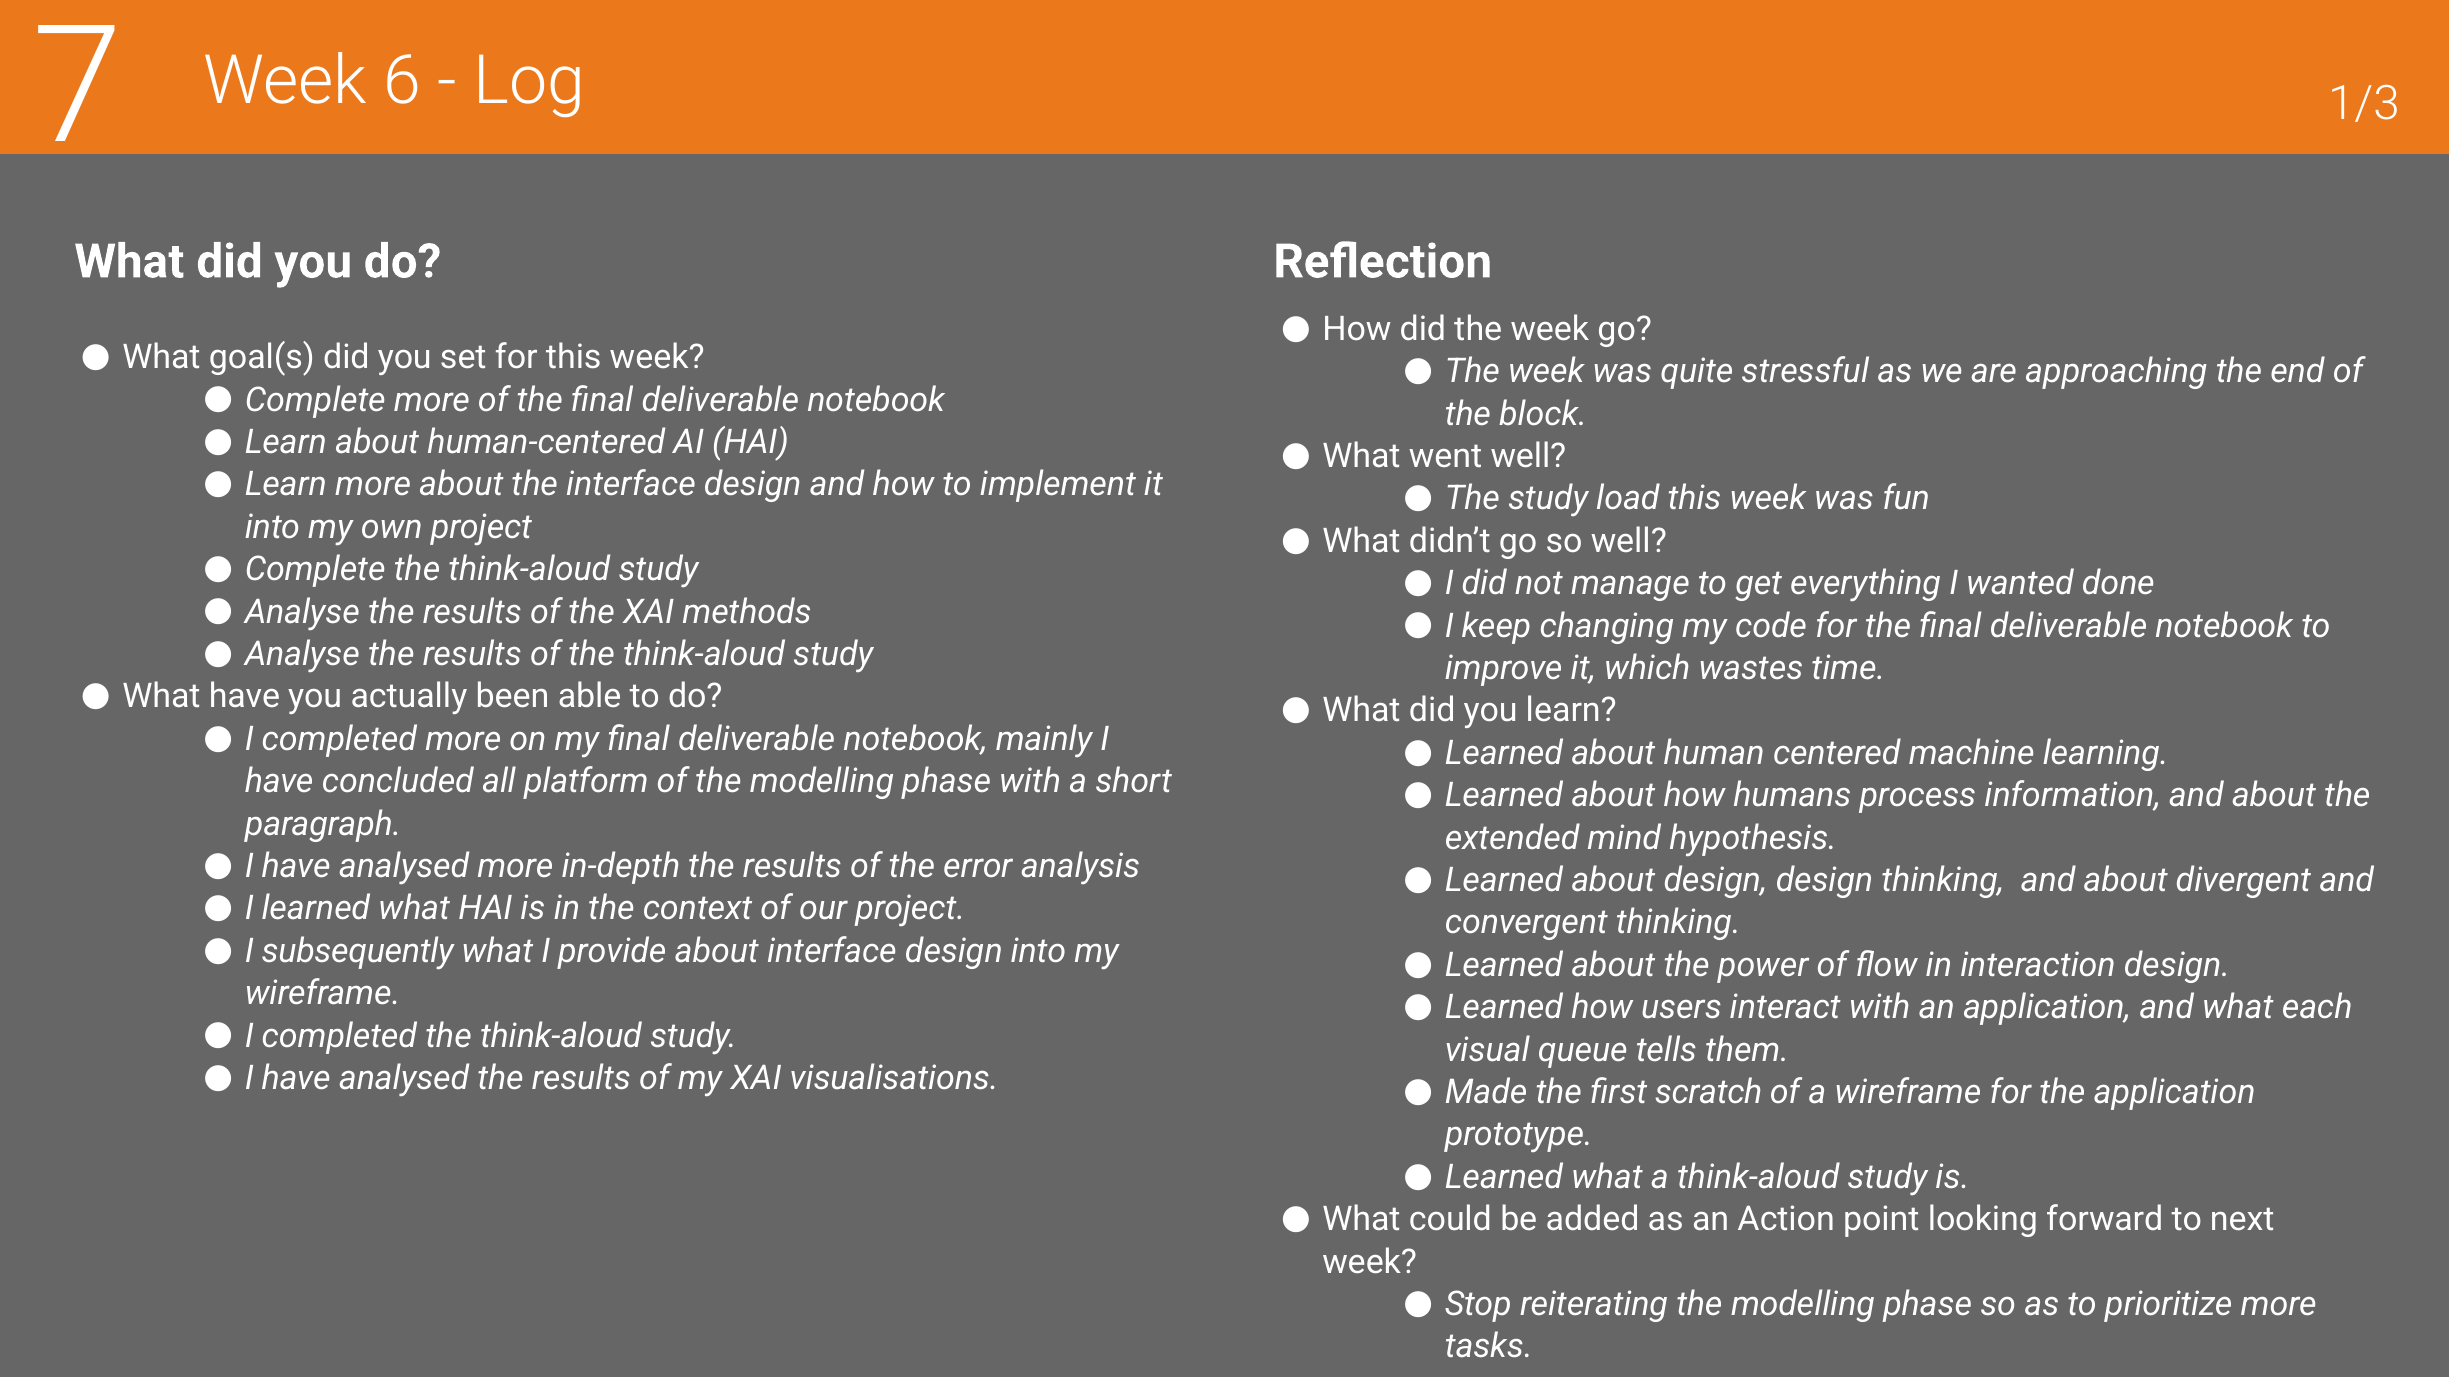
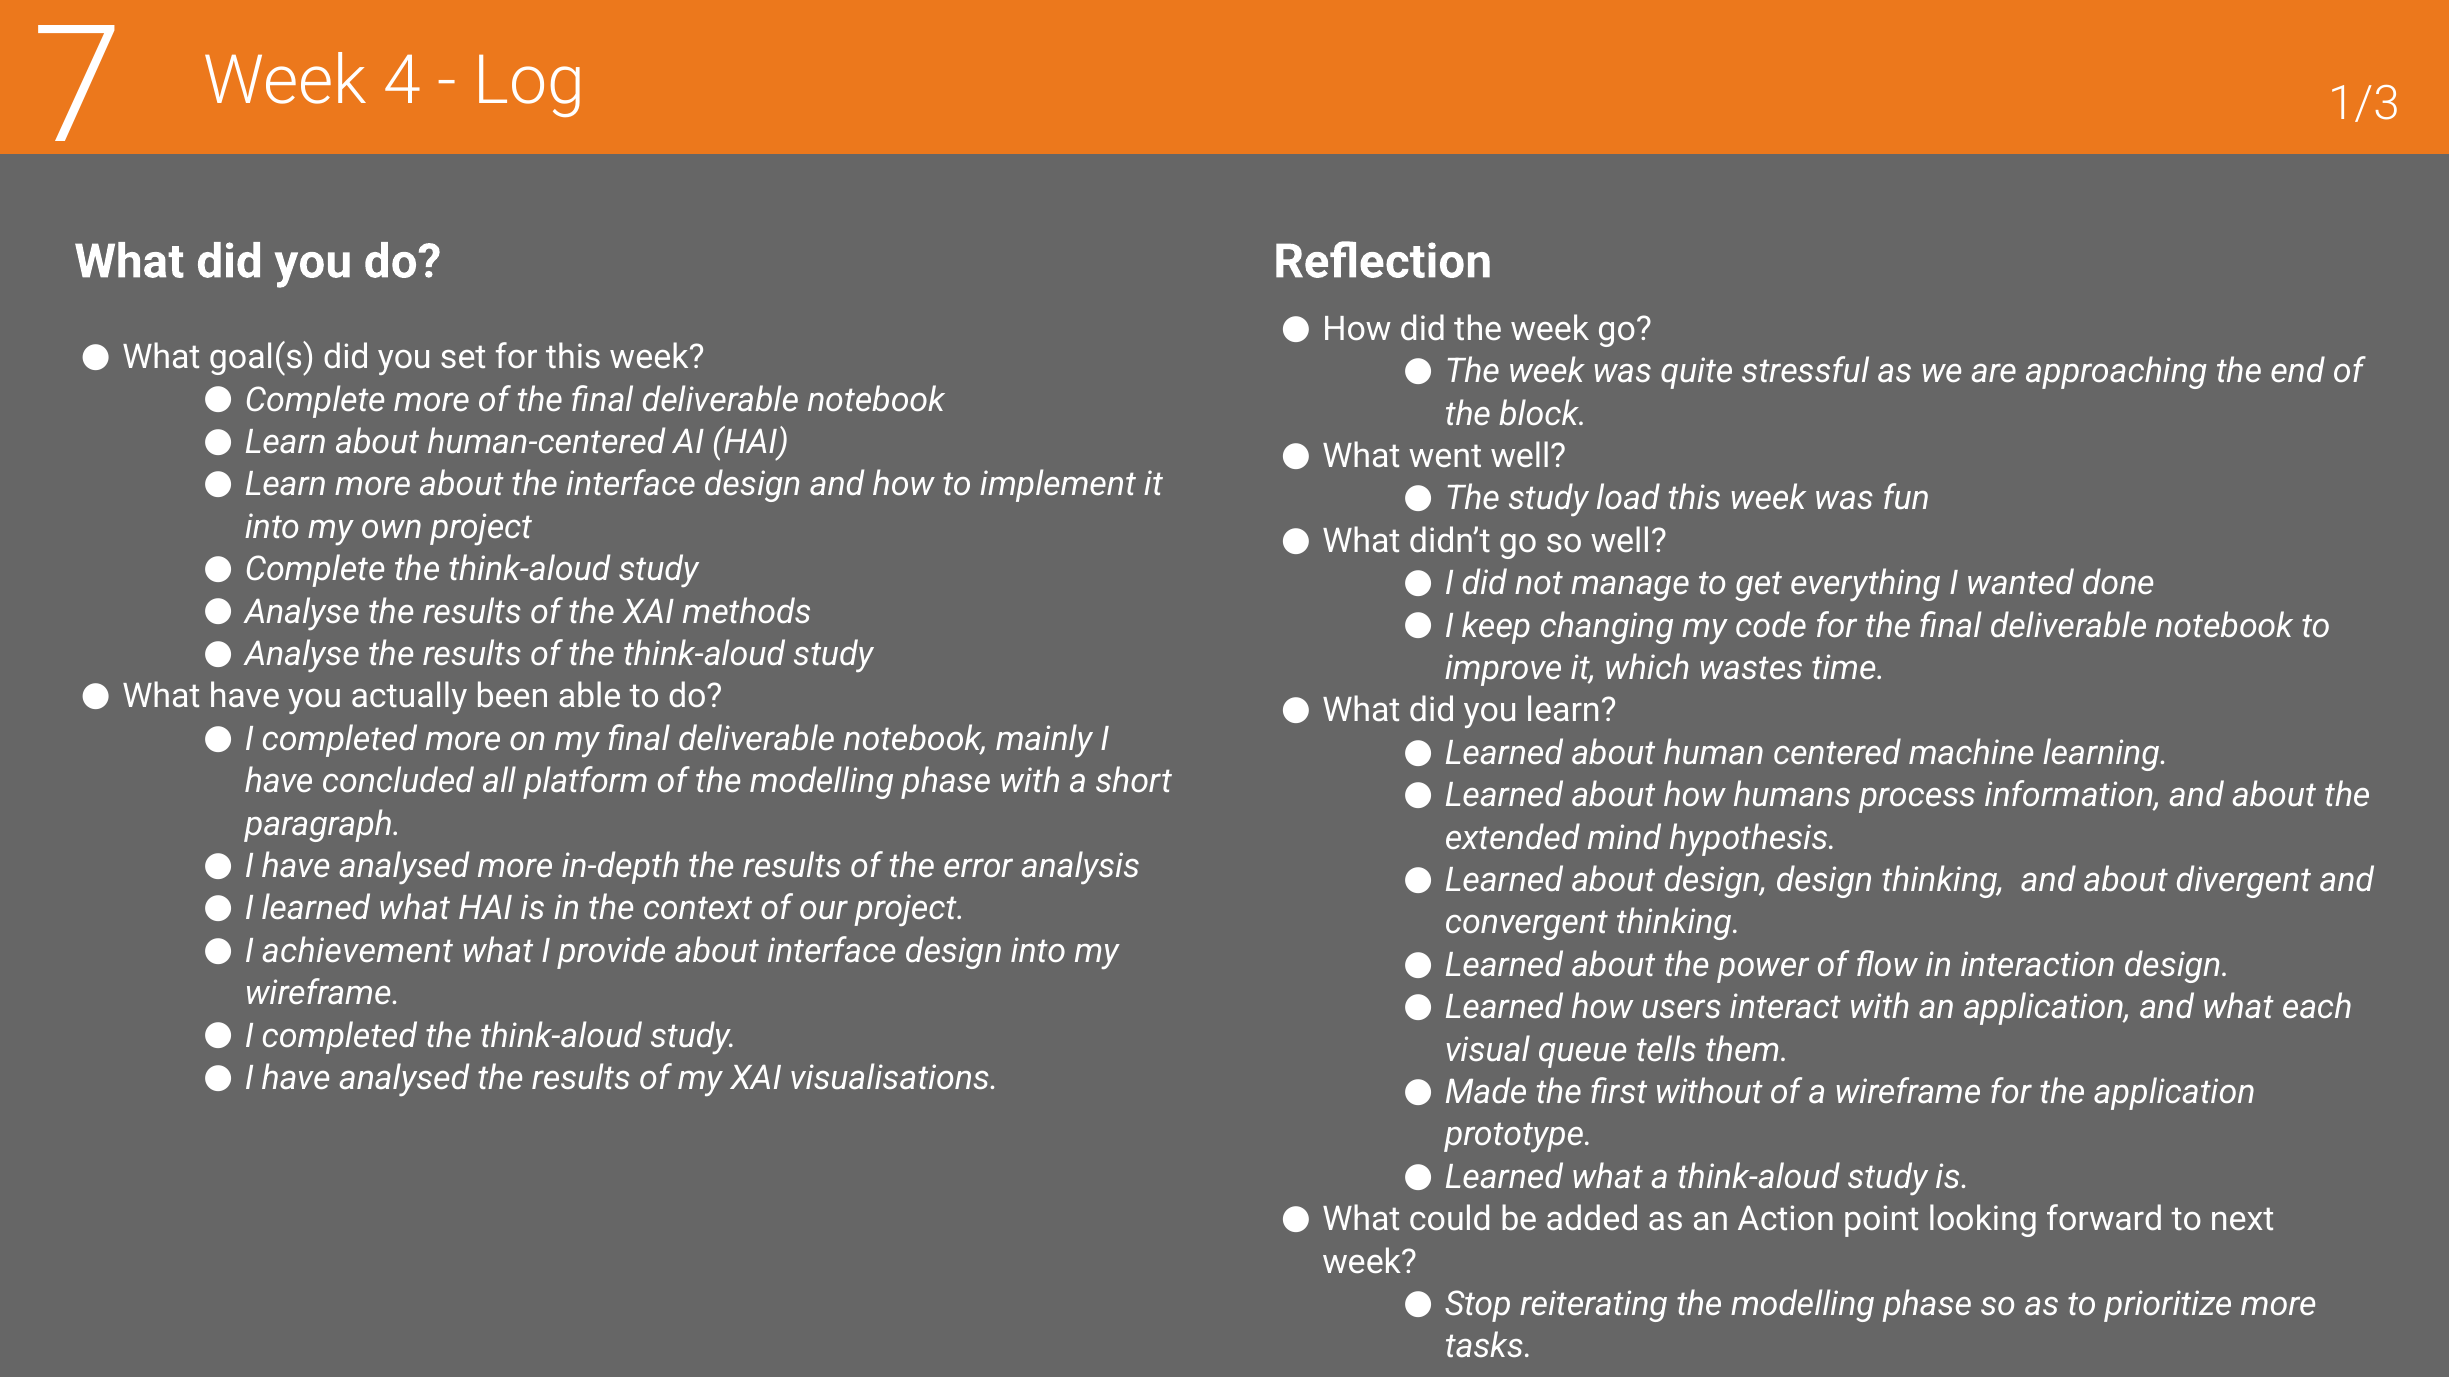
6: 6 -> 4
subsequently: subsequently -> achievement
scratch: scratch -> without
